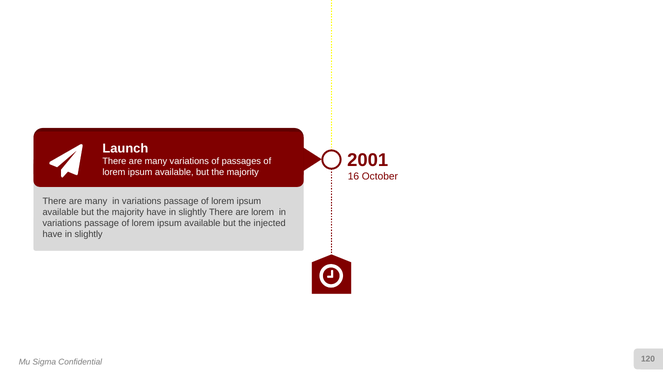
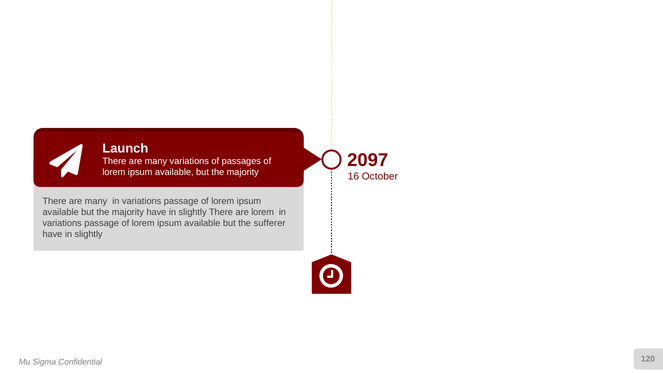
2001: 2001 -> 2097
injected: injected -> sufferer
